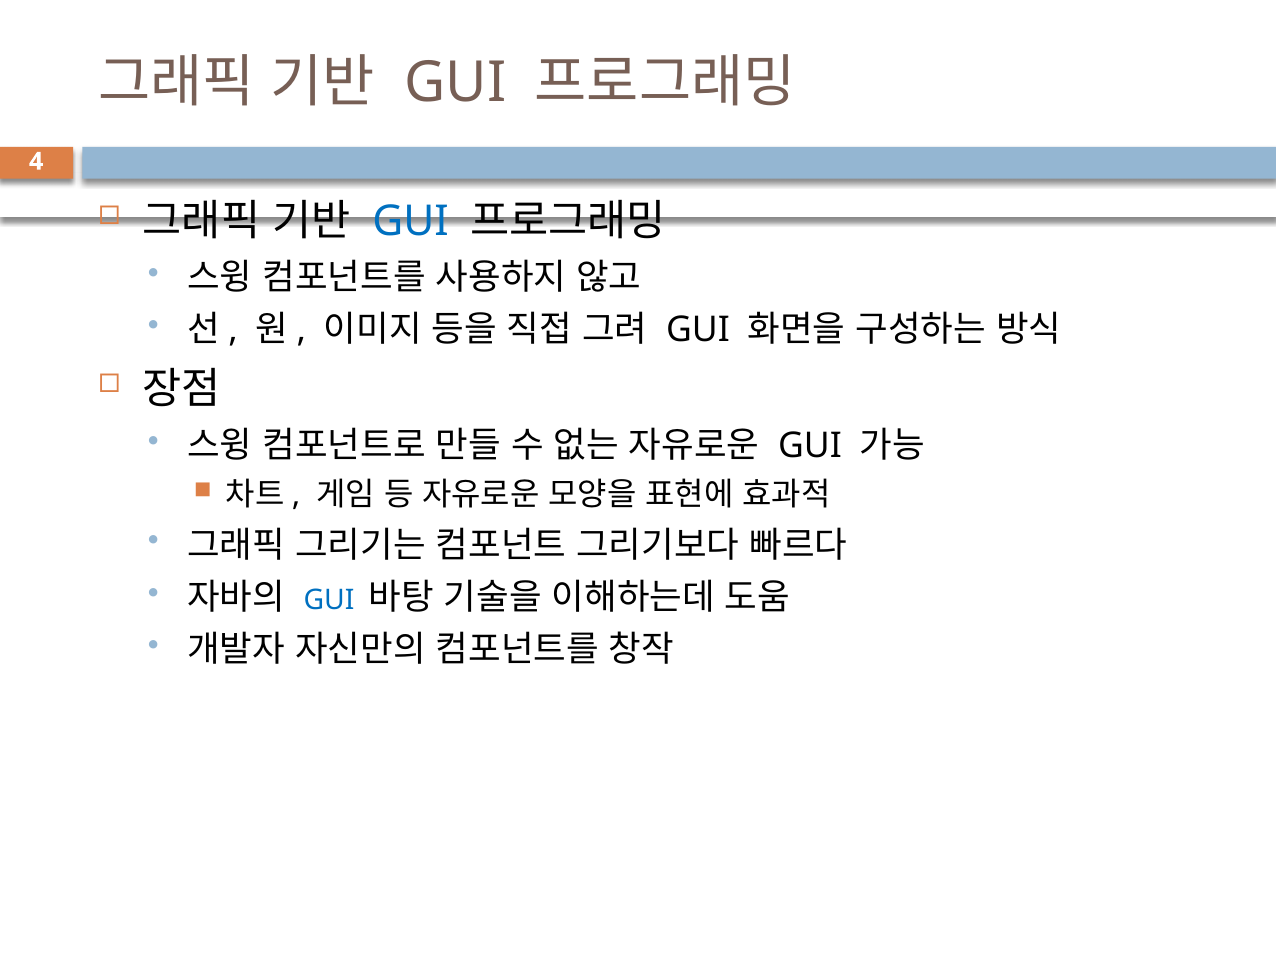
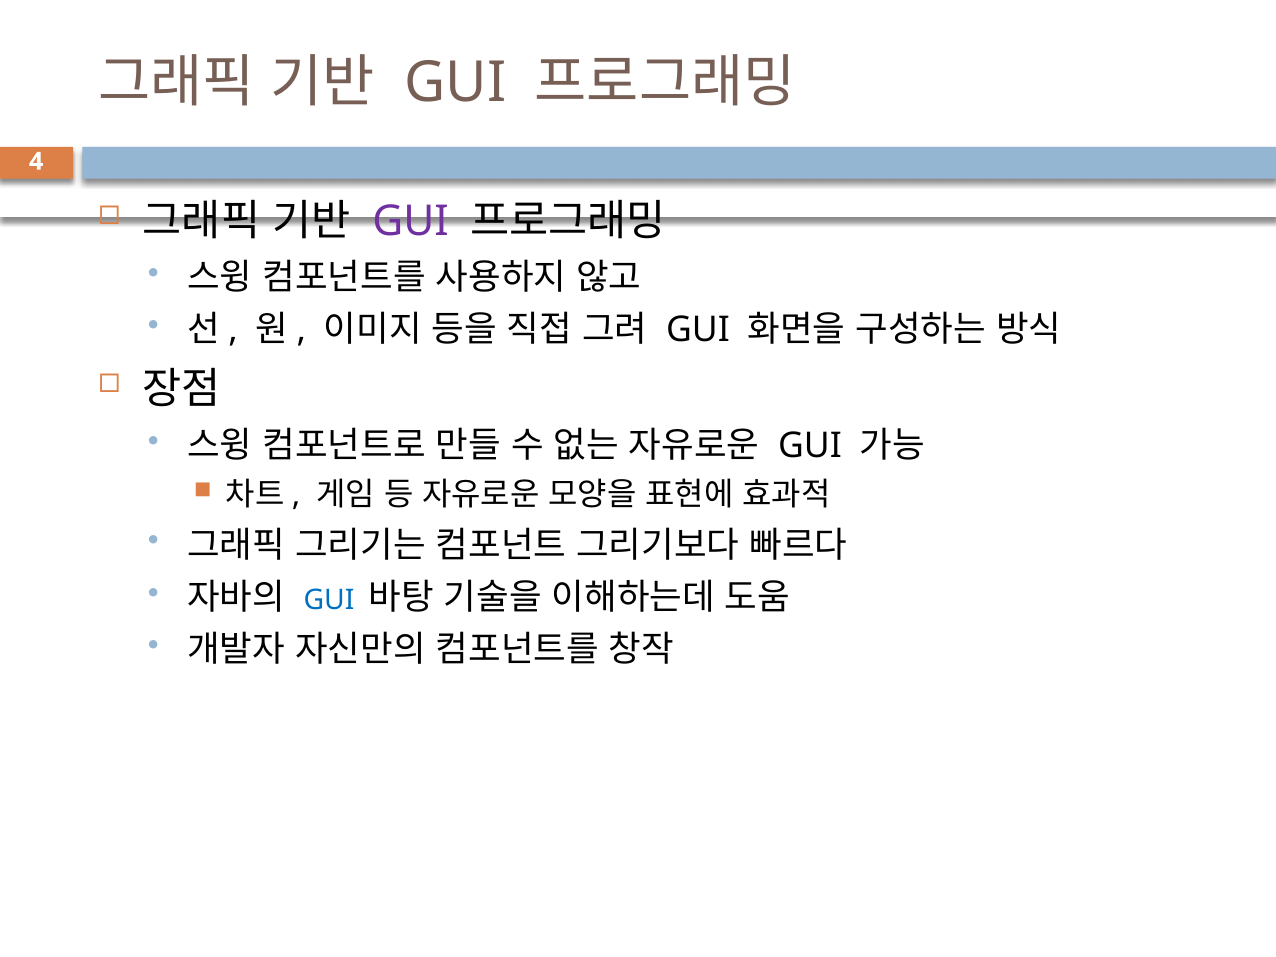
GUI at (411, 222) colour: blue -> purple
